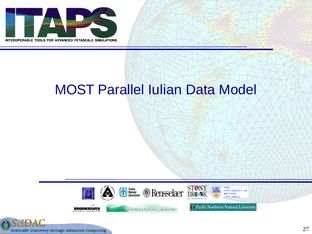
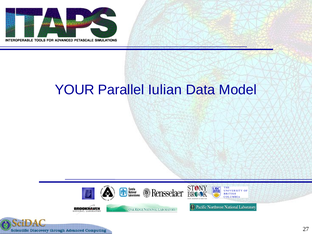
MOST: MOST -> YOUR
